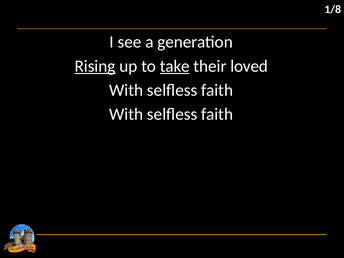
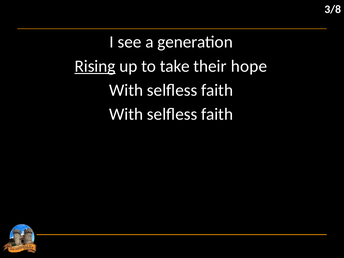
1/8: 1/8 -> 3/8
take underline: present -> none
loved: loved -> hope
